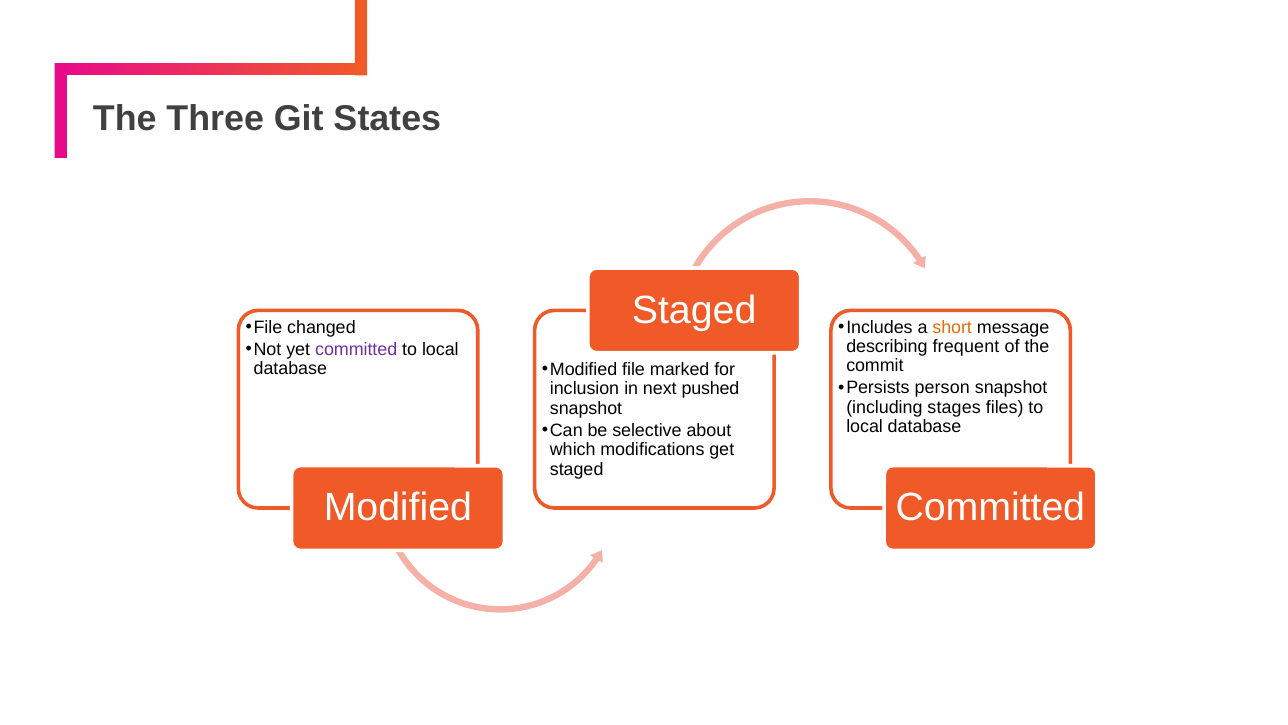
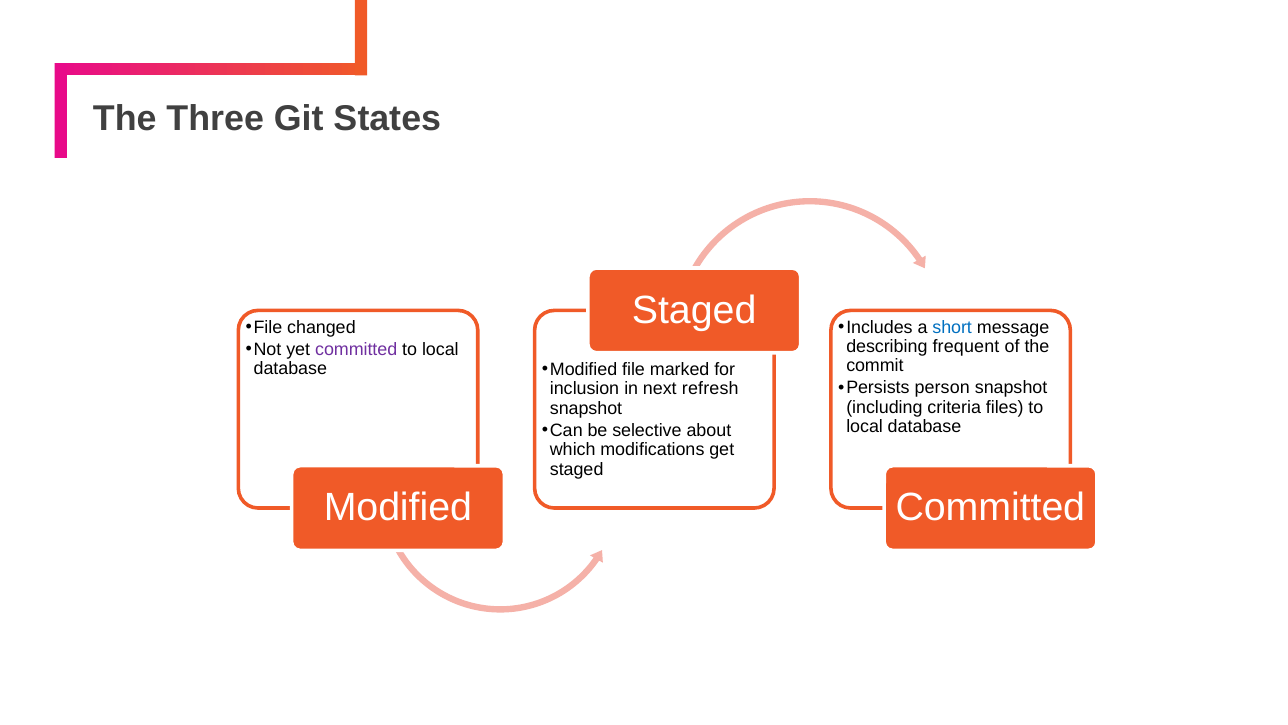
short colour: orange -> blue
pushed: pushed -> refresh
stages: stages -> criteria
